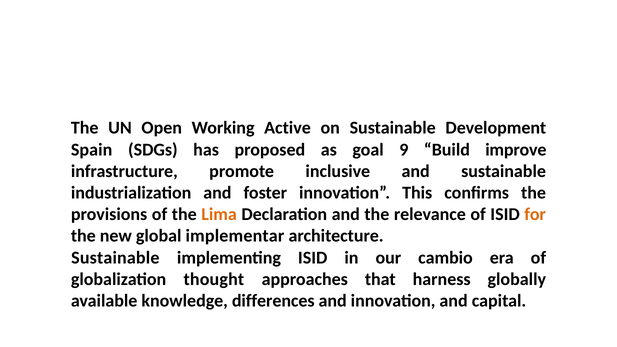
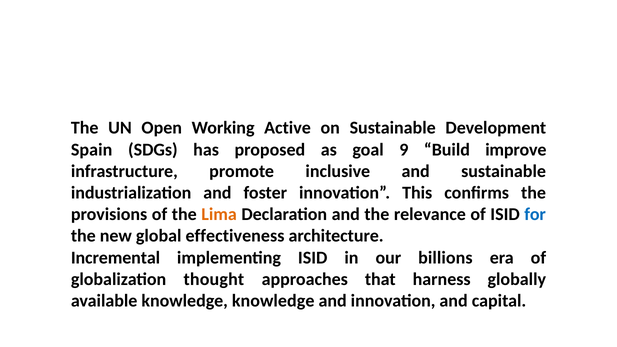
for colour: orange -> blue
implementar: implementar -> effectiveness
Sustainable at (115, 258): Sustainable -> Incremental
cambio: cambio -> billions
knowledge differences: differences -> knowledge
